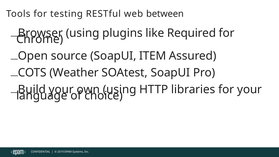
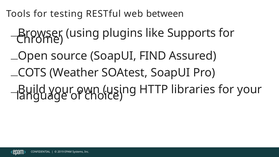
Required: Required -> Supports
ITEM: ITEM -> FIND
